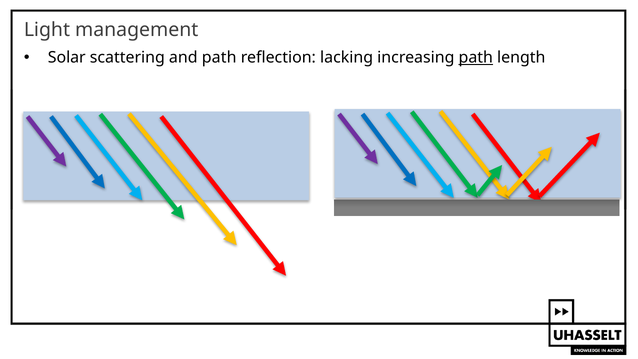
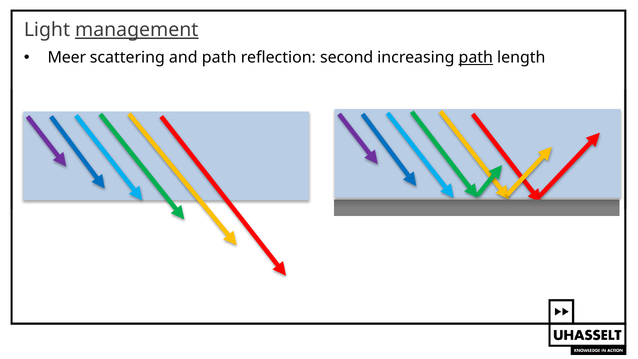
management underline: none -> present
Solar: Solar -> Meer
lacking: lacking -> second
